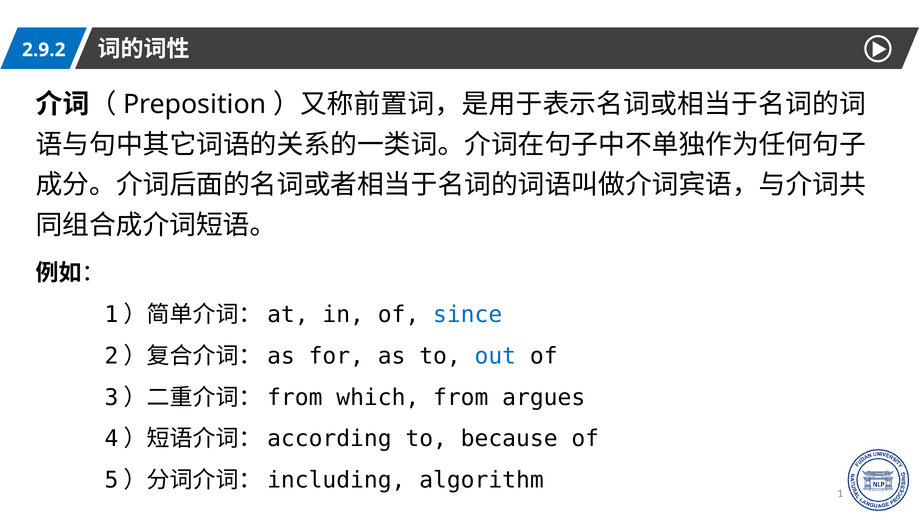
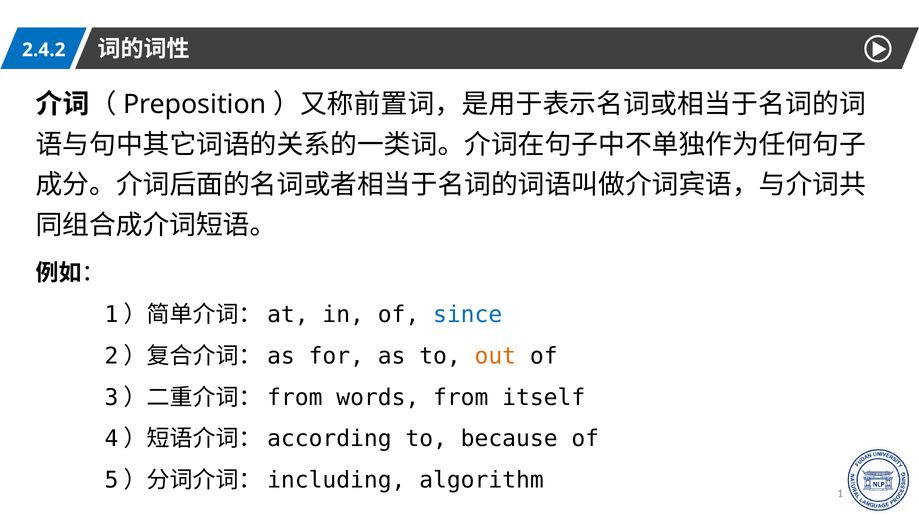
2.9.2: 2.9.2 -> 2.4.2
out colour: blue -> orange
which: which -> words
argues: argues -> itself
